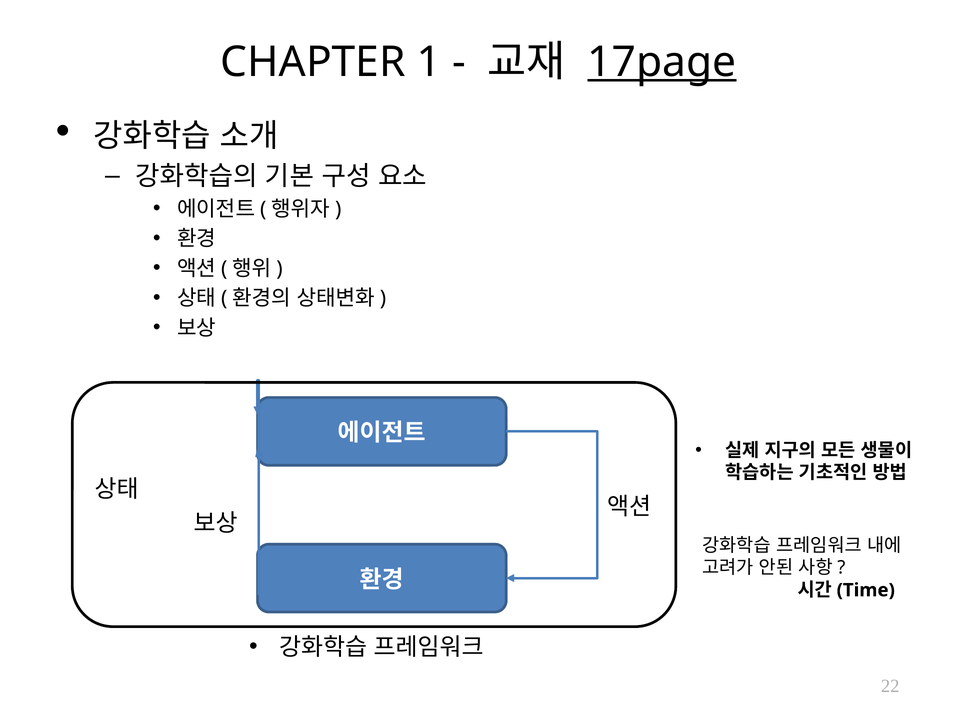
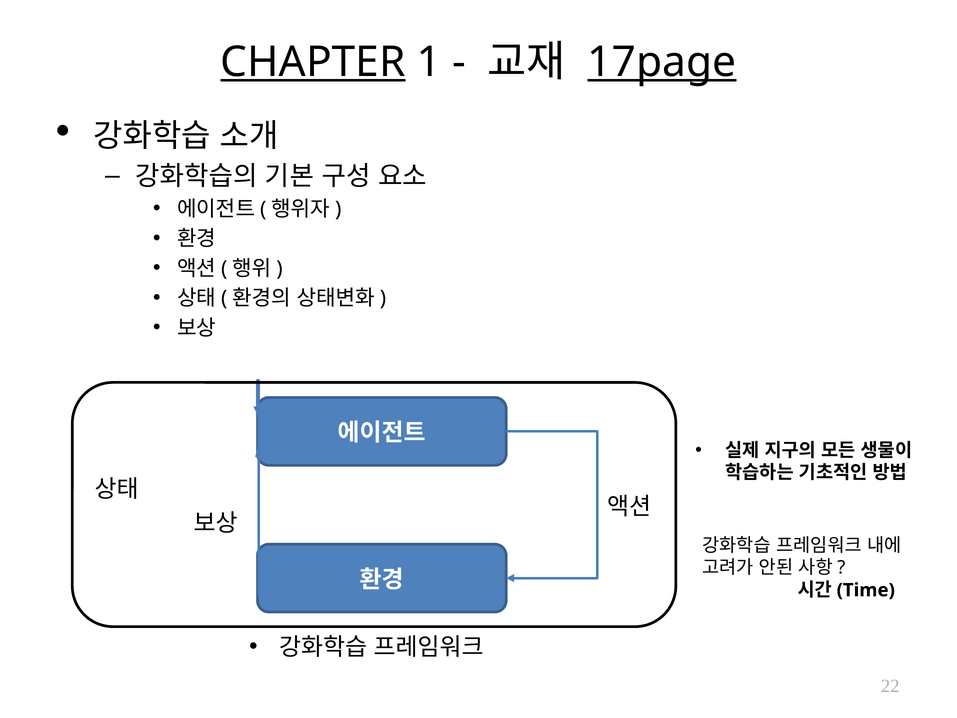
CHAPTER underline: none -> present
